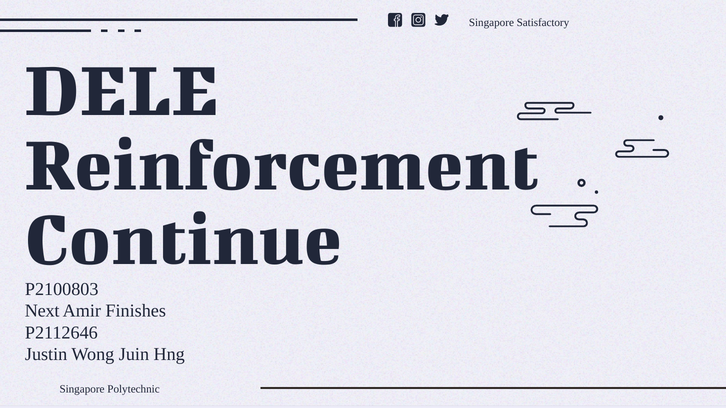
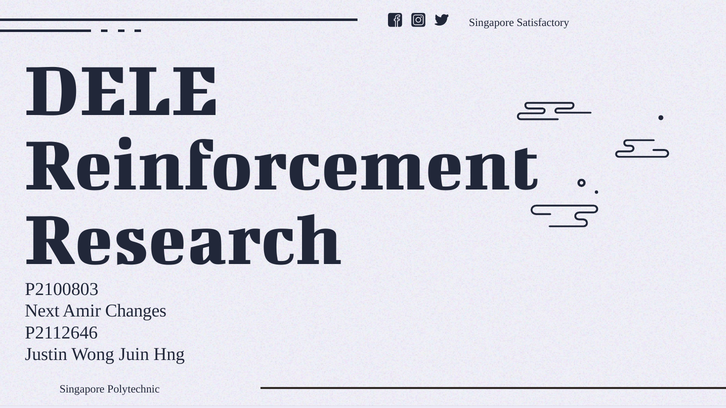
Continue: Continue -> Research
Finishes: Finishes -> Changes
